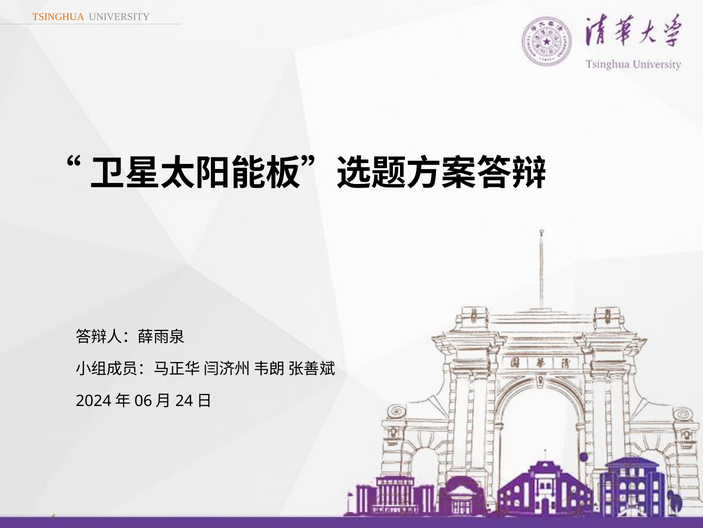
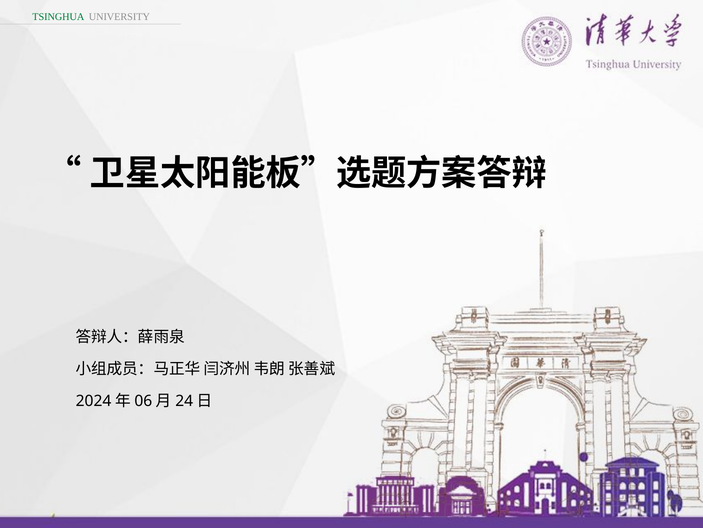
TSINGHUA colour: orange -> green
